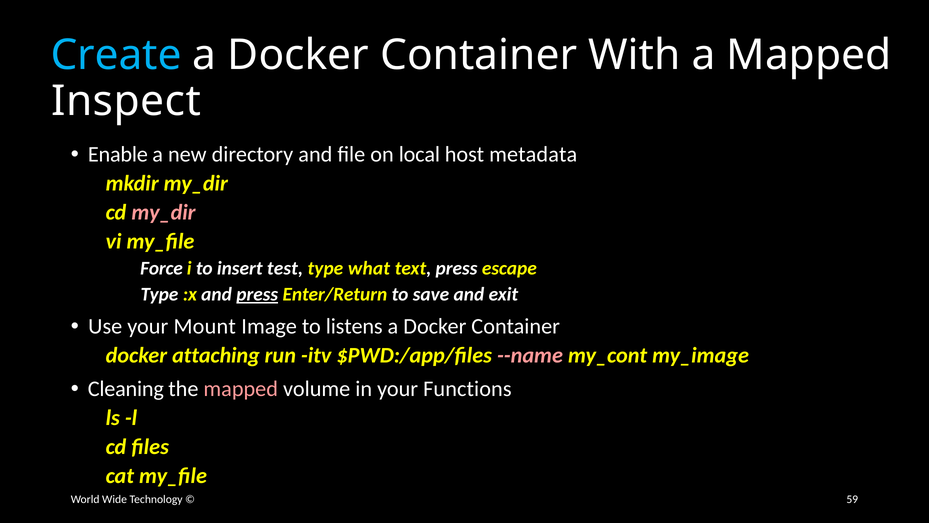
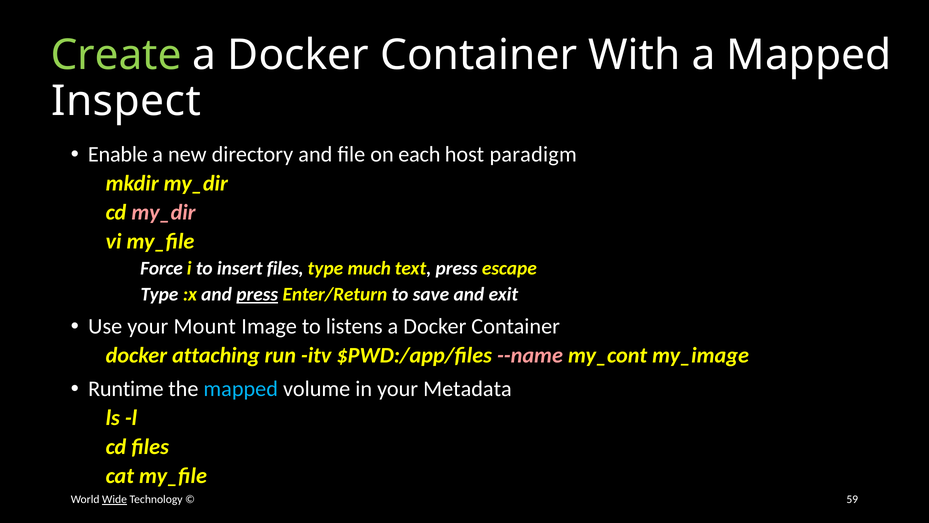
Create colour: light blue -> light green
local: local -> each
metadata: metadata -> paradigm
insert test: test -> files
what: what -> much
Cleaning: Cleaning -> Runtime
mapped at (241, 389) colour: pink -> light blue
Functions: Functions -> Metadata
Wide underline: none -> present
